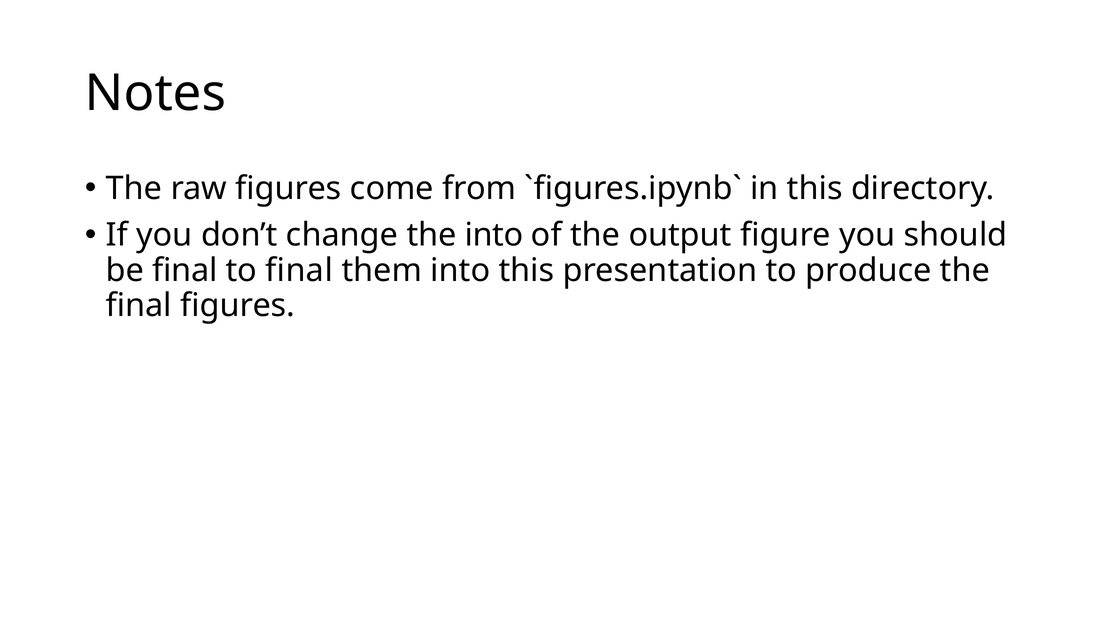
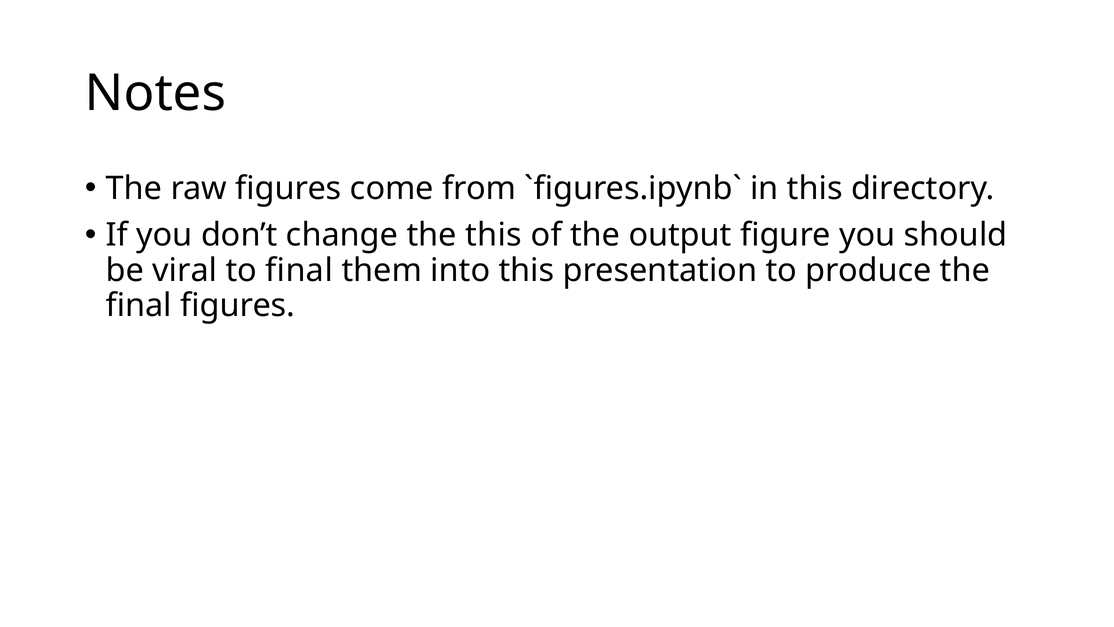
the into: into -> this
be final: final -> viral
